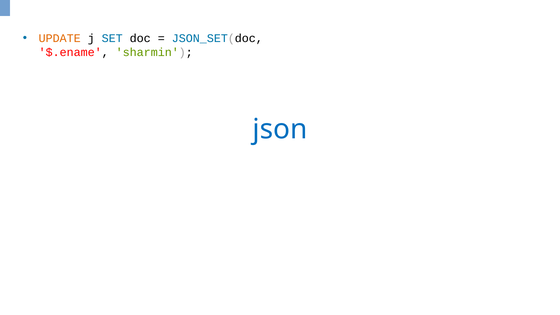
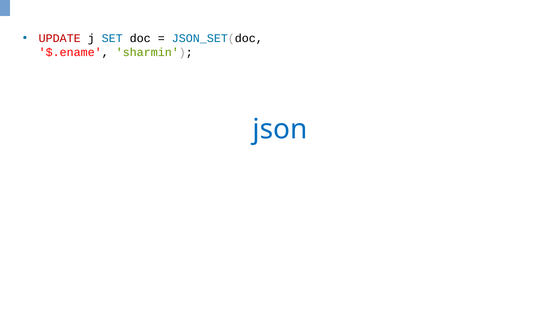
UPDATE colour: orange -> red
